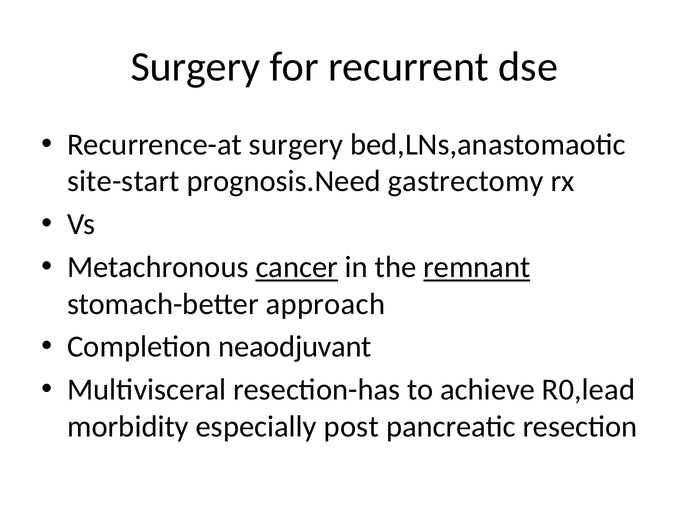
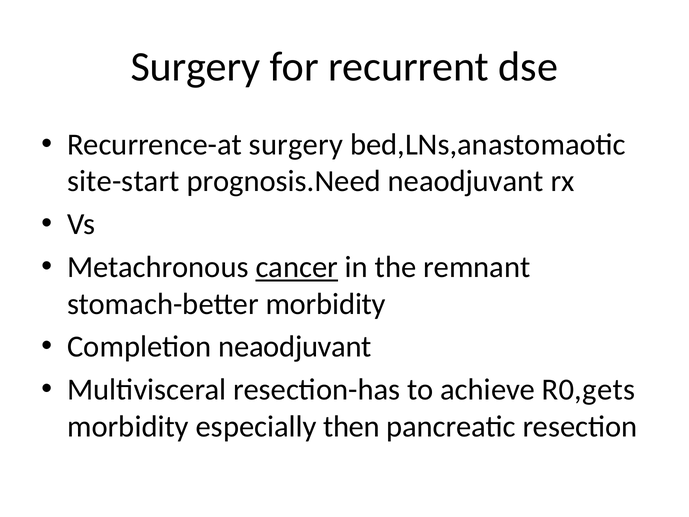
prognosis.Need gastrectomy: gastrectomy -> neaodjuvant
remnant underline: present -> none
stomach-better approach: approach -> morbidity
R0,lead: R0,lead -> R0,gets
post: post -> then
